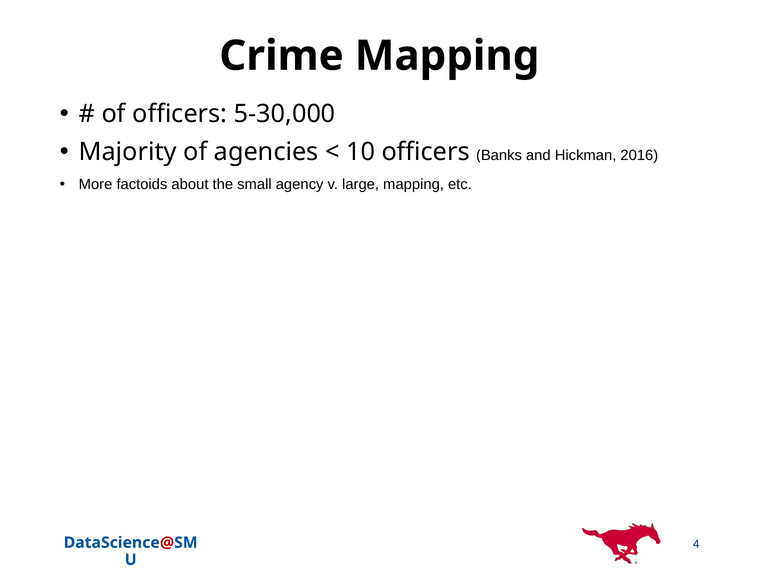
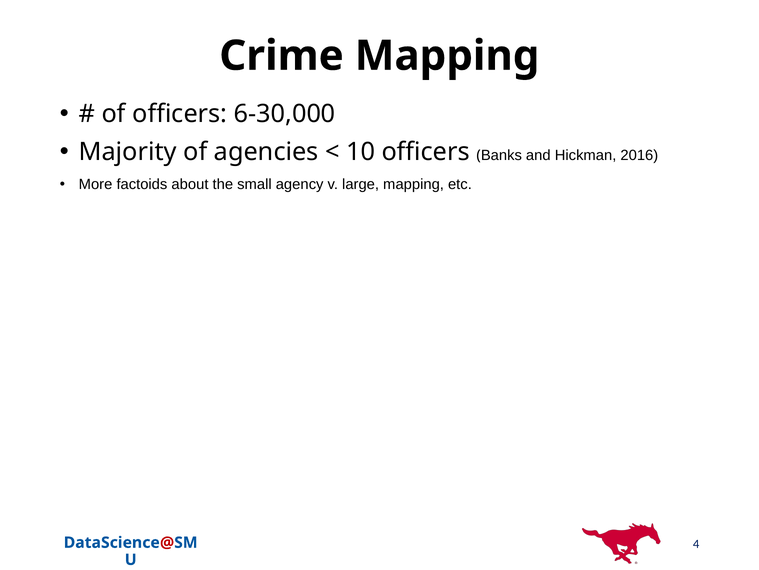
5-30,000: 5-30,000 -> 6-30,000
